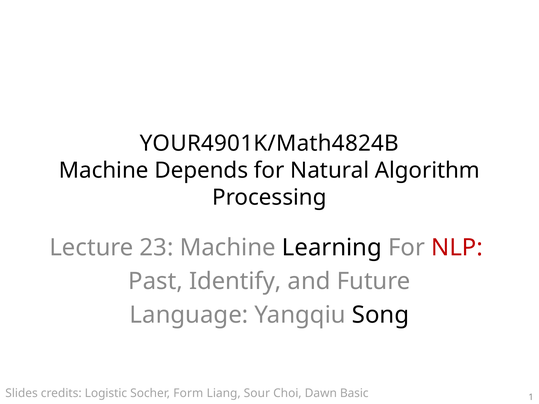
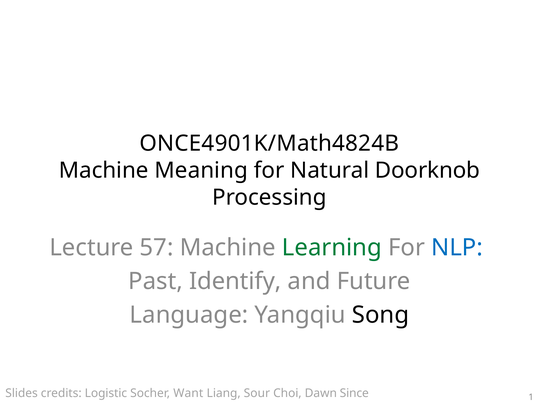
YOUR4901K/Math4824B: YOUR4901K/Math4824B -> ONCE4901K/Math4824B
Depends: Depends -> Meaning
Algorithm: Algorithm -> Doorknob
23: 23 -> 57
Learning colour: black -> green
NLP colour: red -> blue
Form: Form -> Want
Basic: Basic -> Since
